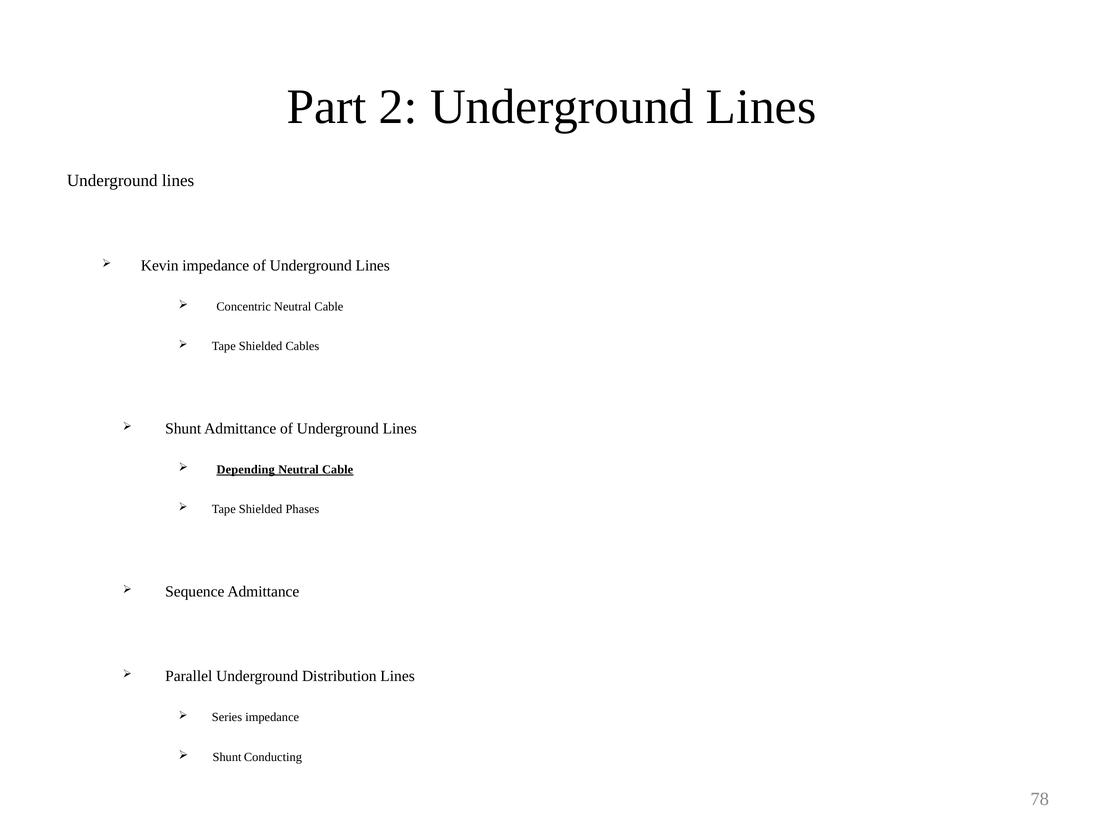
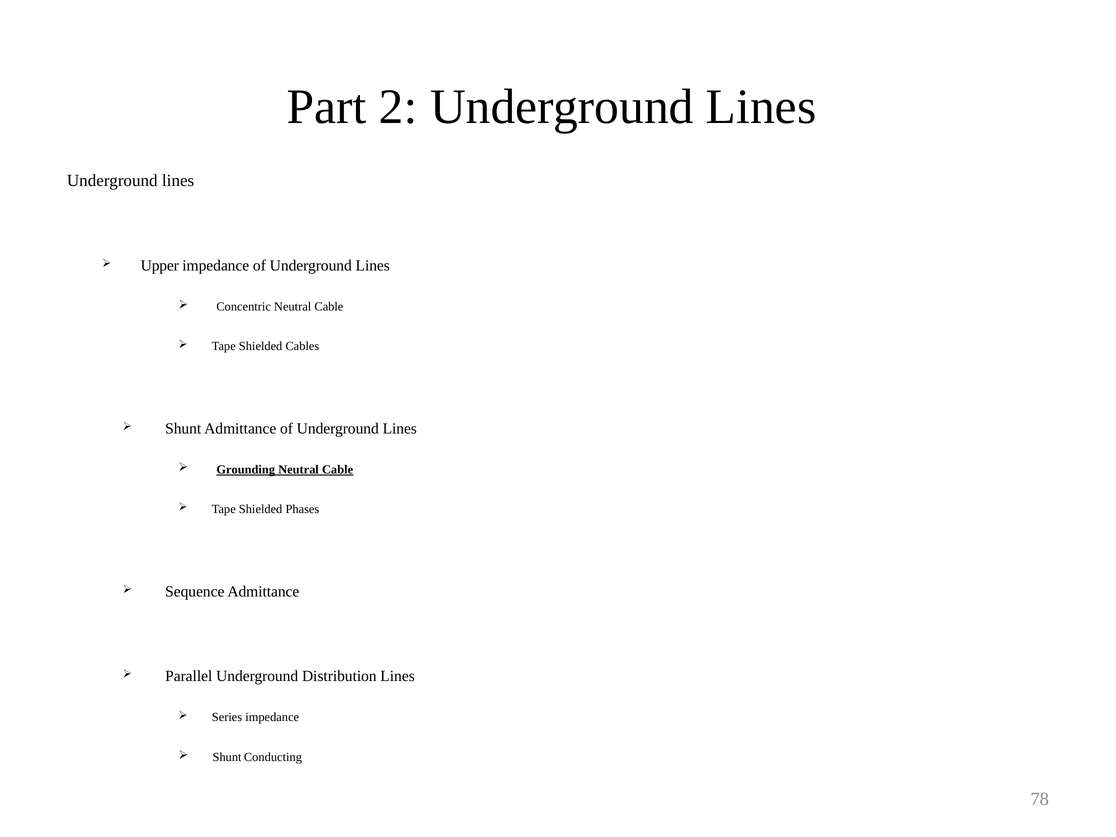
Kevin: Kevin -> Upper
Depending: Depending -> Grounding
